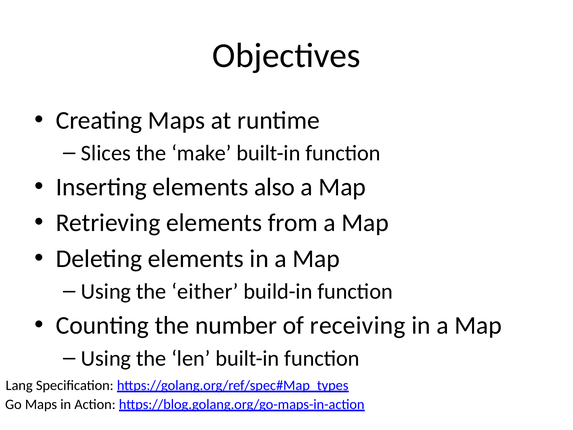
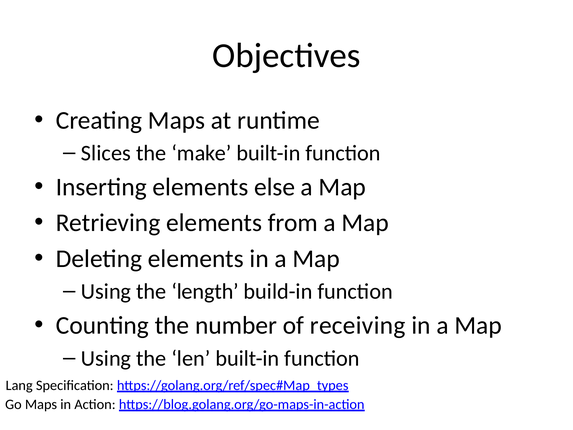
also: also -> else
either: either -> length
